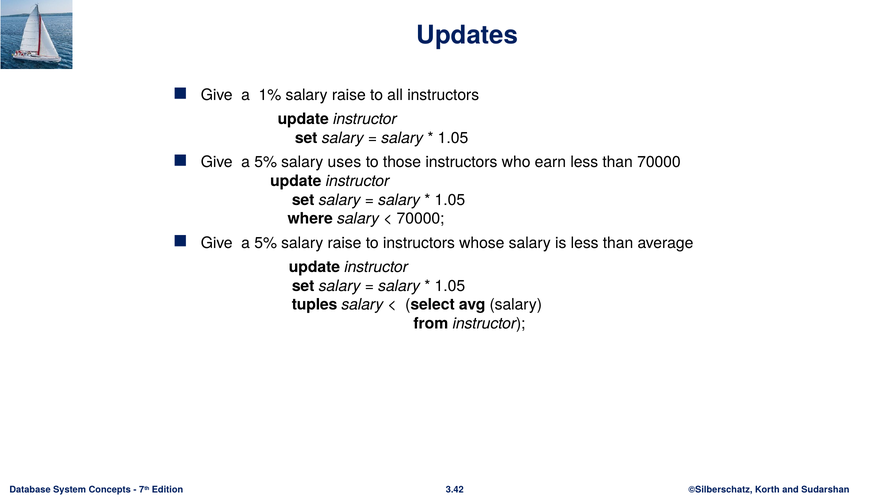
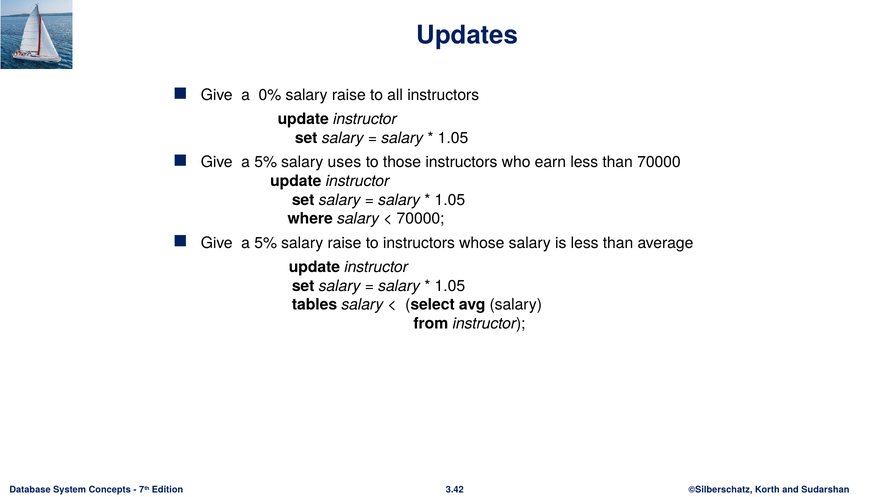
1%: 1% -> 0%
tuples: tuples -> tables
